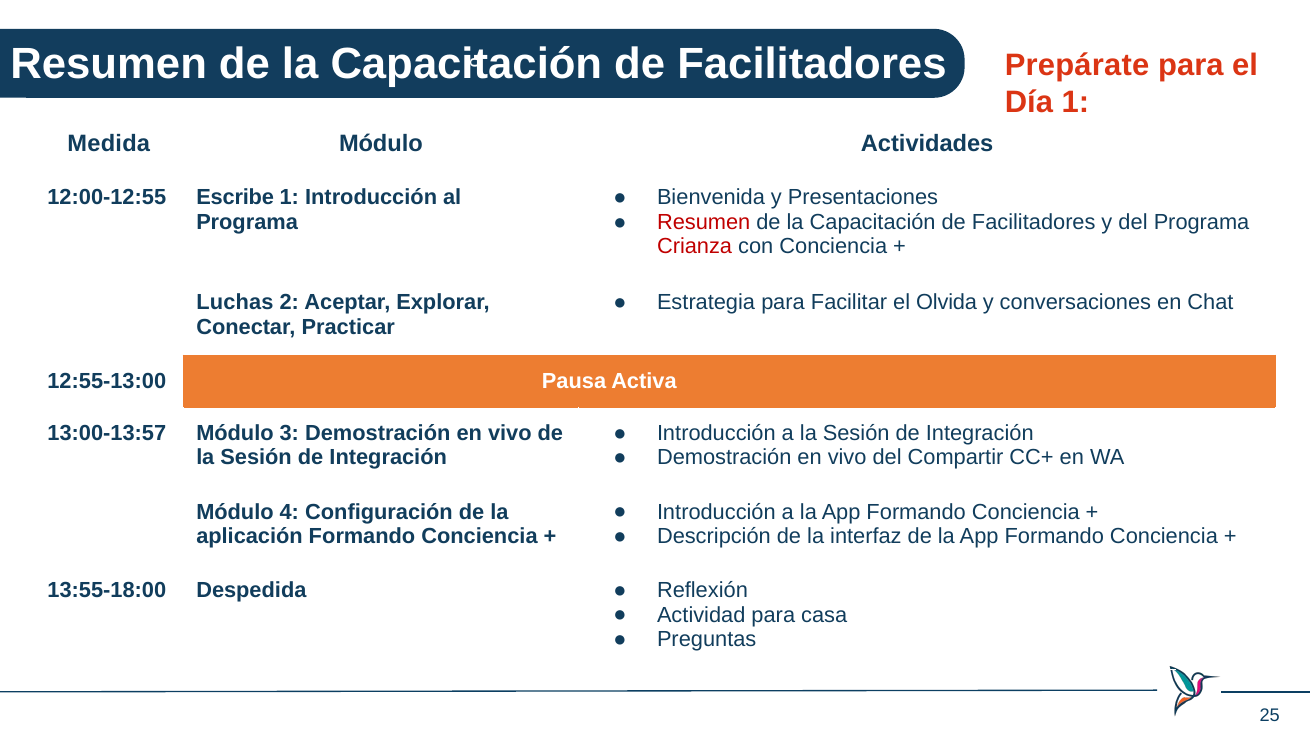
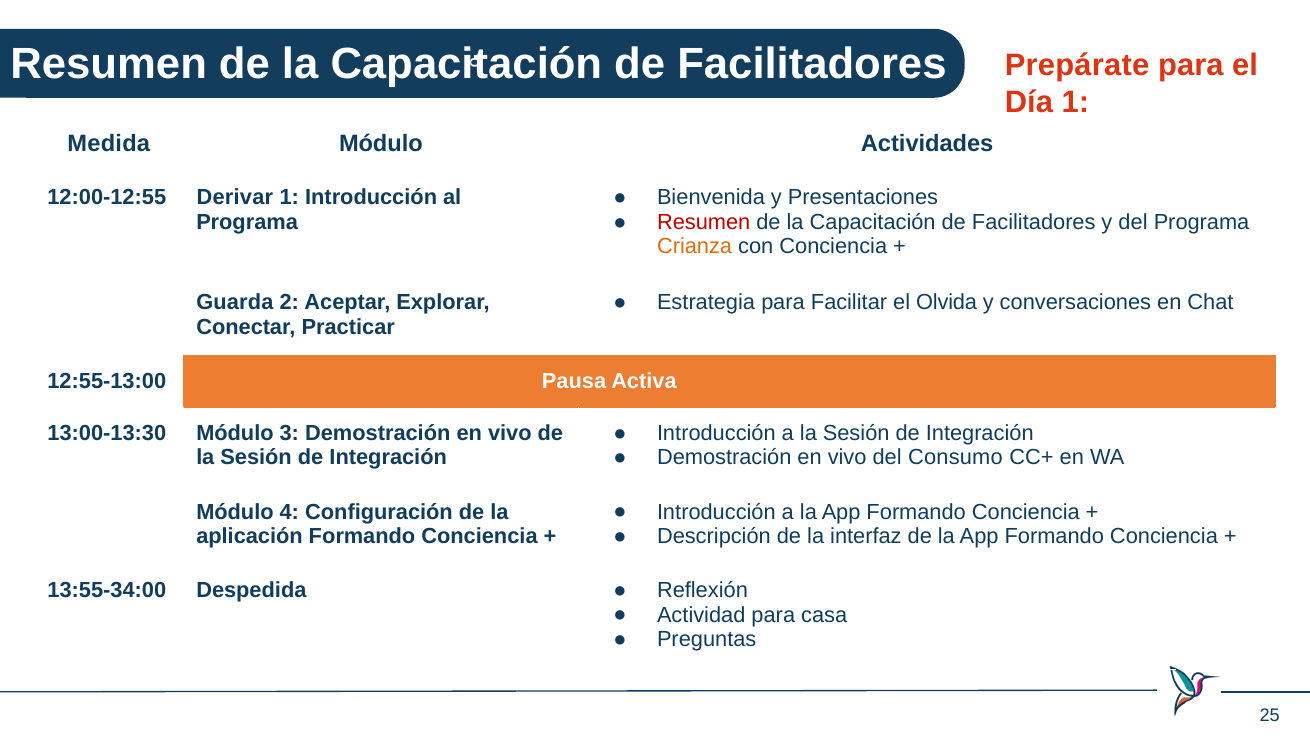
Escribe: Escribe -> Derivar
Crianza colour: red -> orange
Luchas: Luchas -> Guarda
13:00-13:57: 13:00-13:57 -> 13:00-13:30
Compartir: Compartir -> Consumo
13:55-18:00: 13:55-18:00 -> 13:55-34:00
